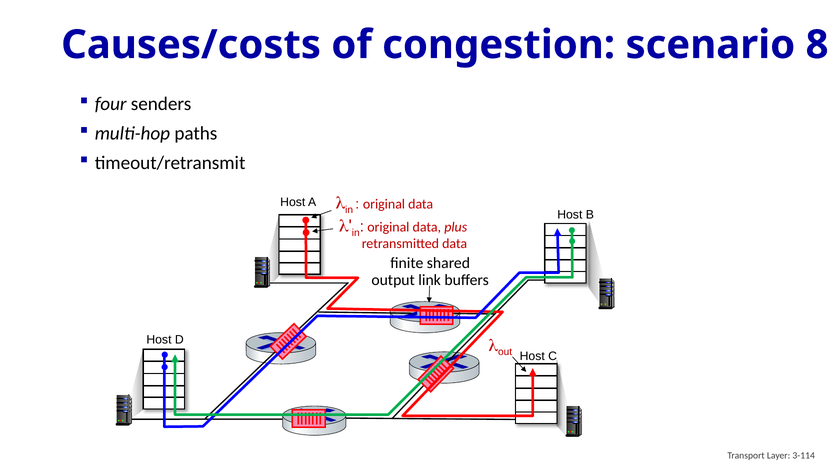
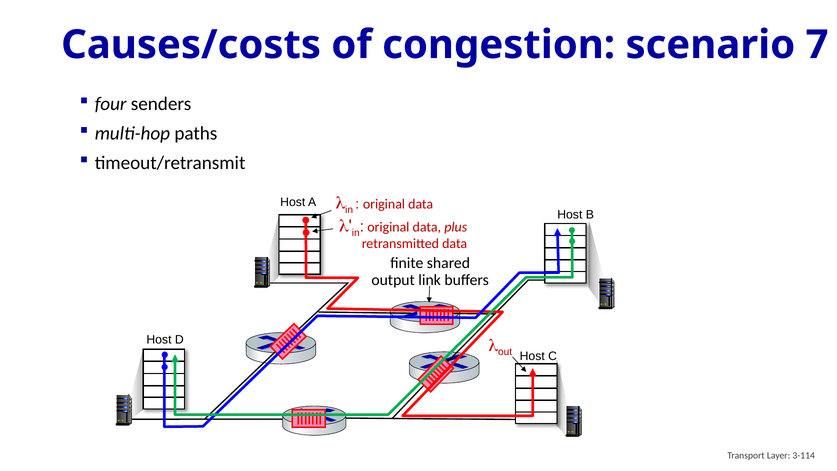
8: 8 -> 7
